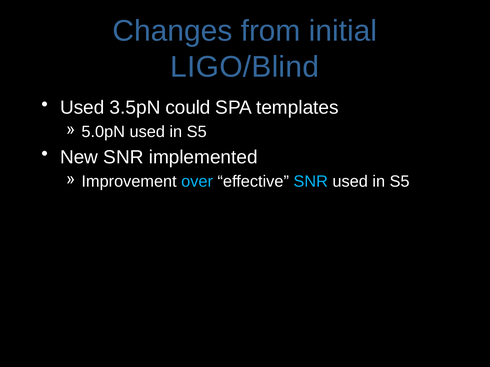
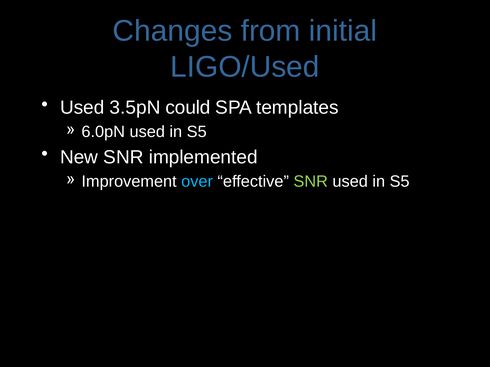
LIGO/Blind: LIGO/Blind -> LIGO/Used
5.0pN: 5.0pN -> 6.0pN
SNR at (311, 182) colour: light blue -> light green
